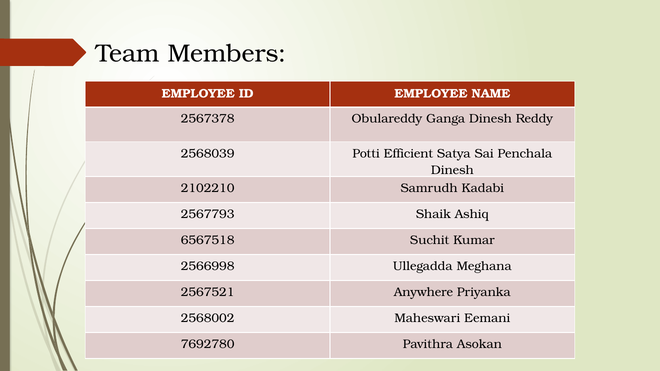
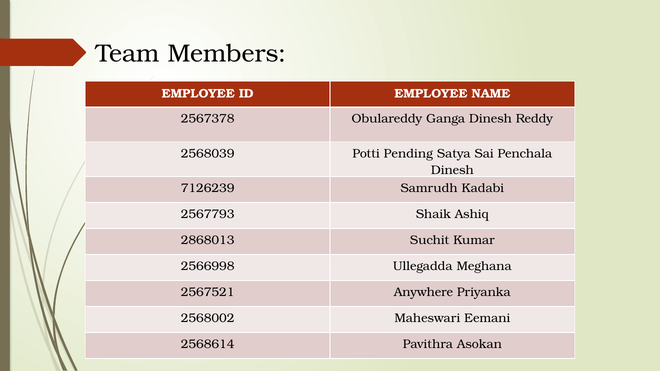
Efficient: Efficient -> Pending
2102210: 2102210 -> 7126239
6567518: 6567518 -> 2868013
7692780: 7692780 -> 2568614
